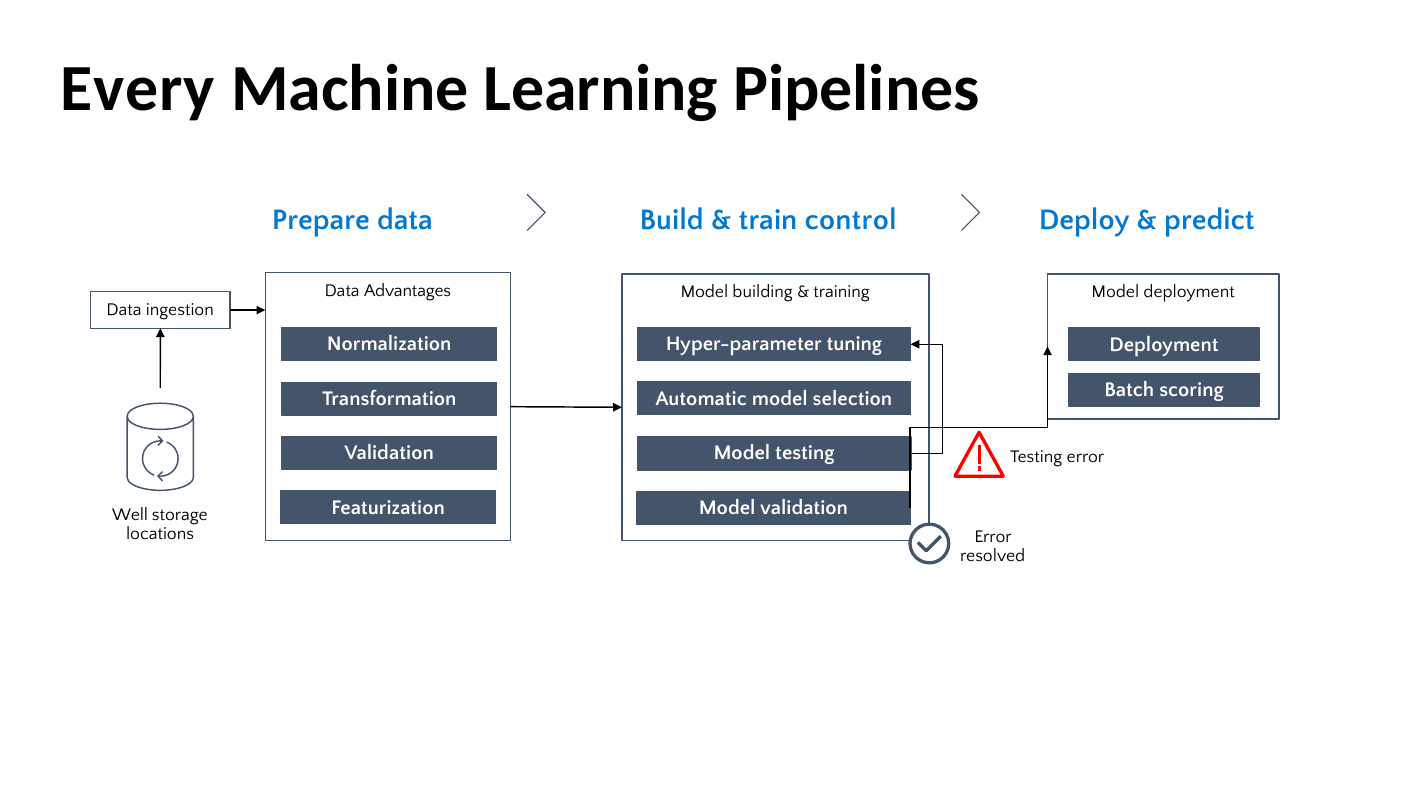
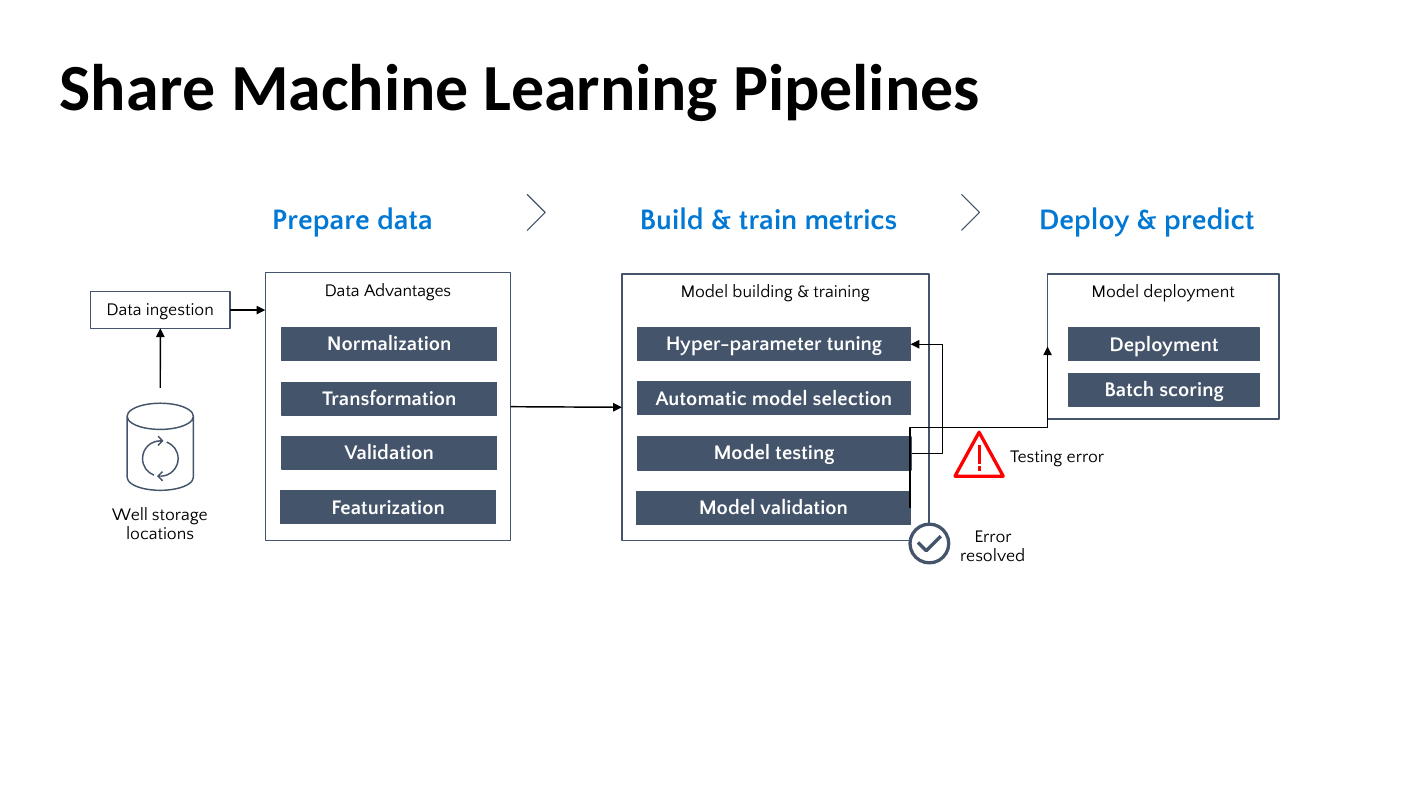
Every: Every -> Share
control: control -> metrics
